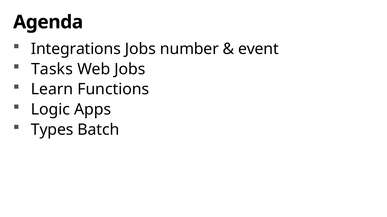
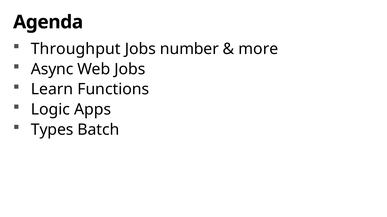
Integrations: Integrations -> Throughput
event: event -> more
Tasks: Tasks -> Async
